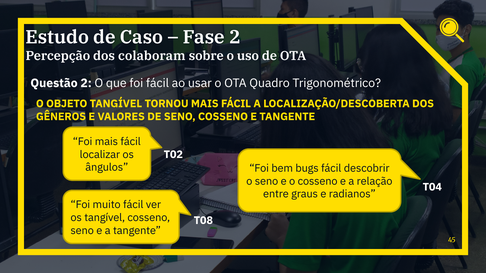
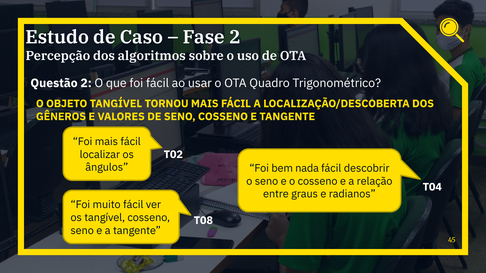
colaboram: colaboram -> algoritmos
bugs: bugs -> nada
